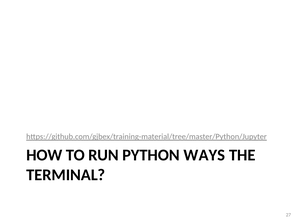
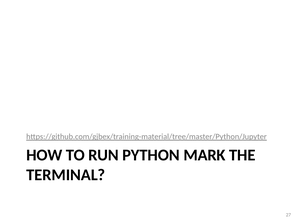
WAYS: WAYS -> MARK
